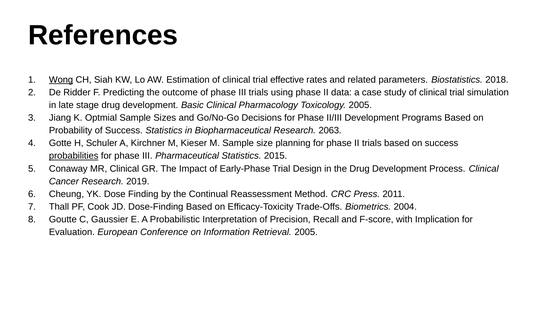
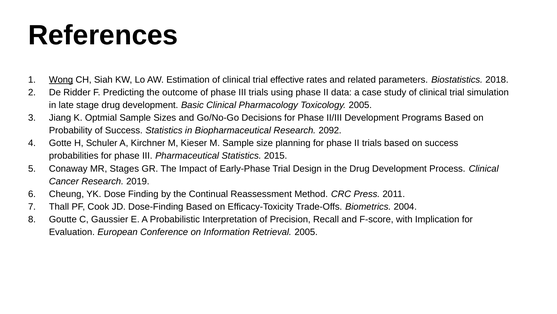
2063: 2063 -> 2092
probabilities underline: present -> none
MR Clinical: Clinical -> Stages
